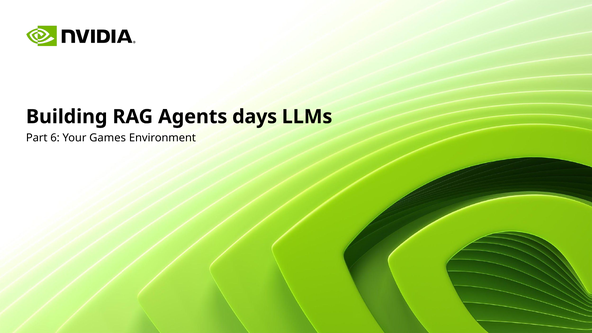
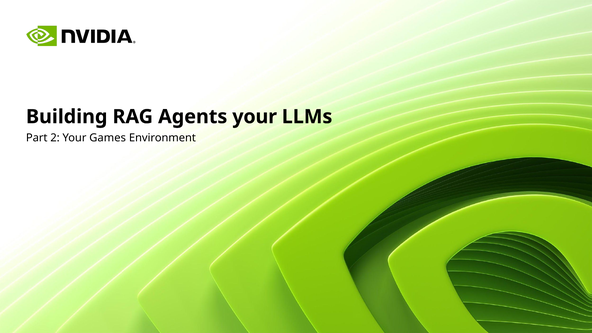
Agents days: days -> your
6: 6 -> 2
